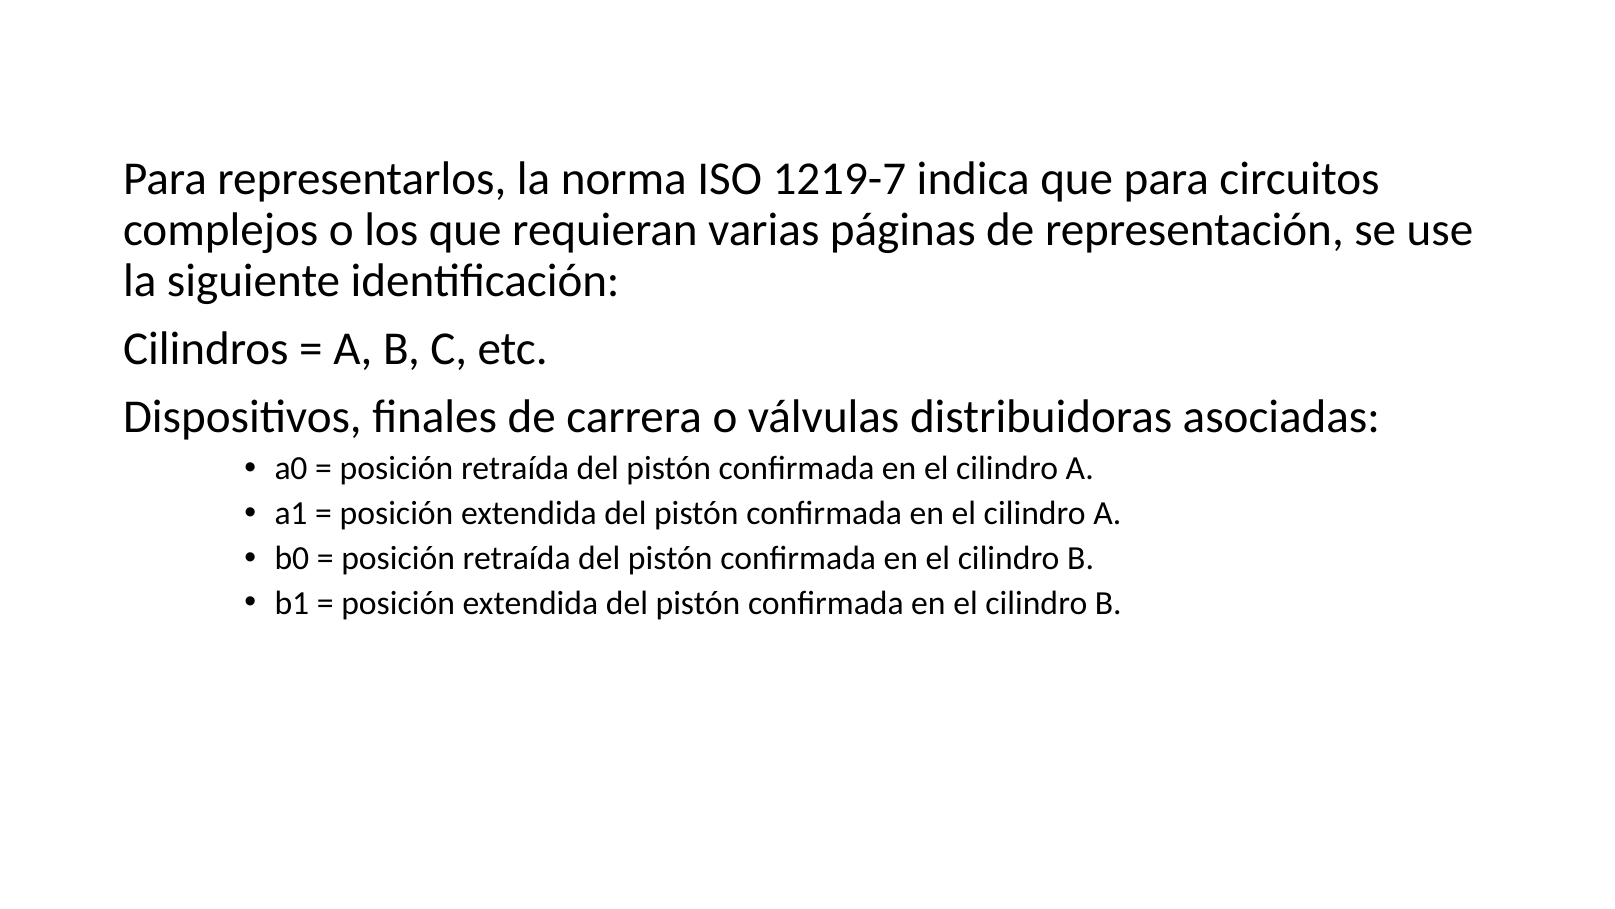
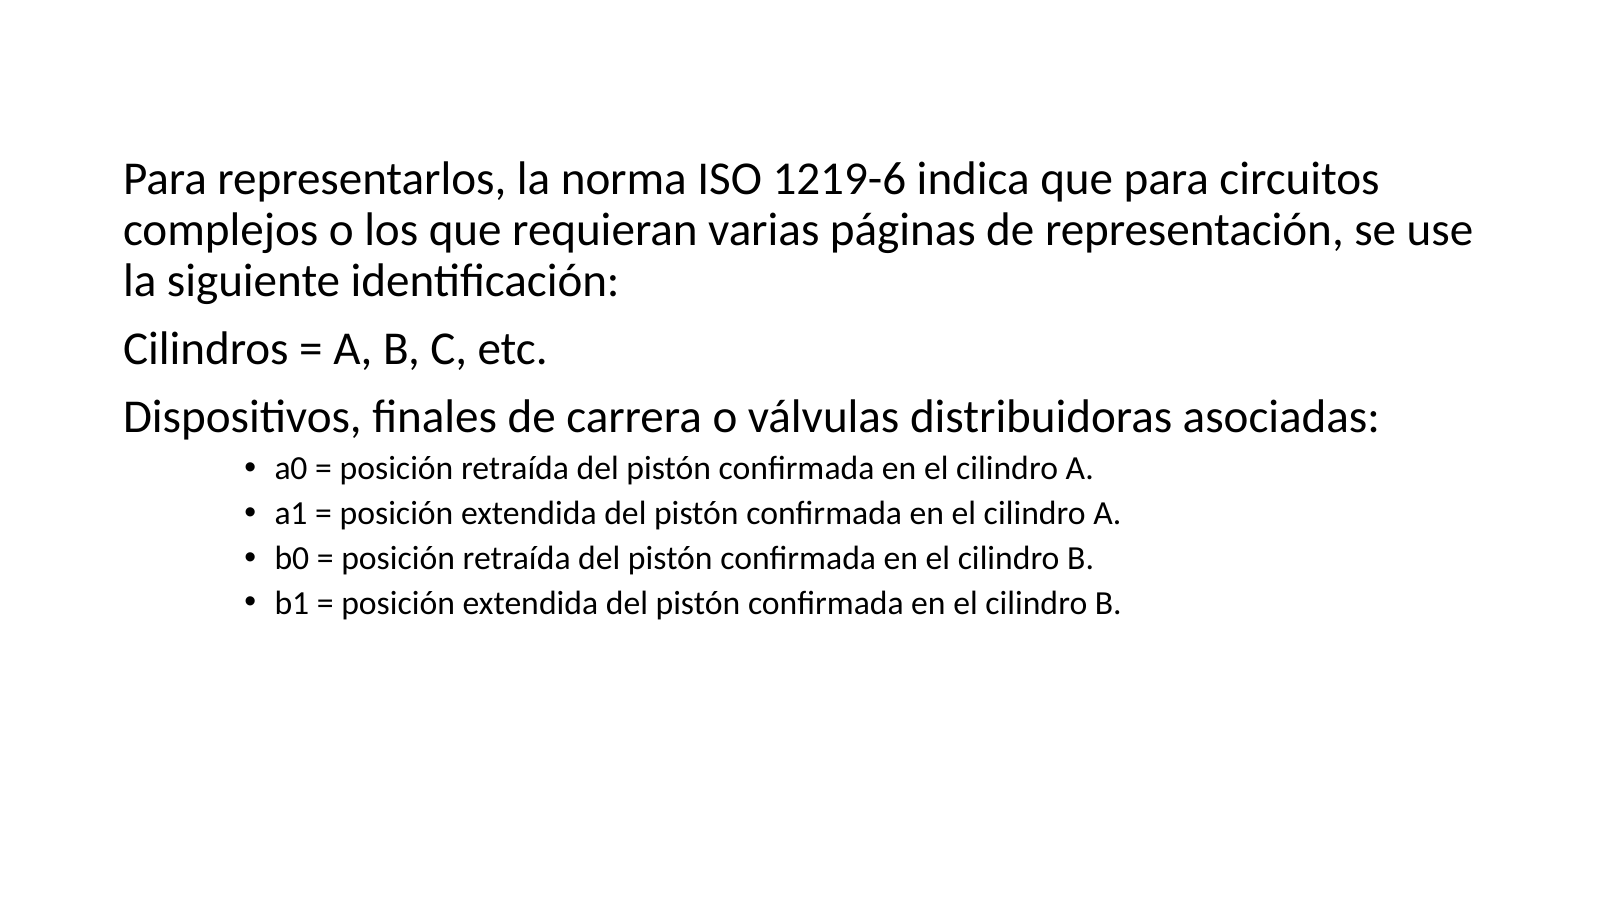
1219-7: 1219-7 -> 1219-6
